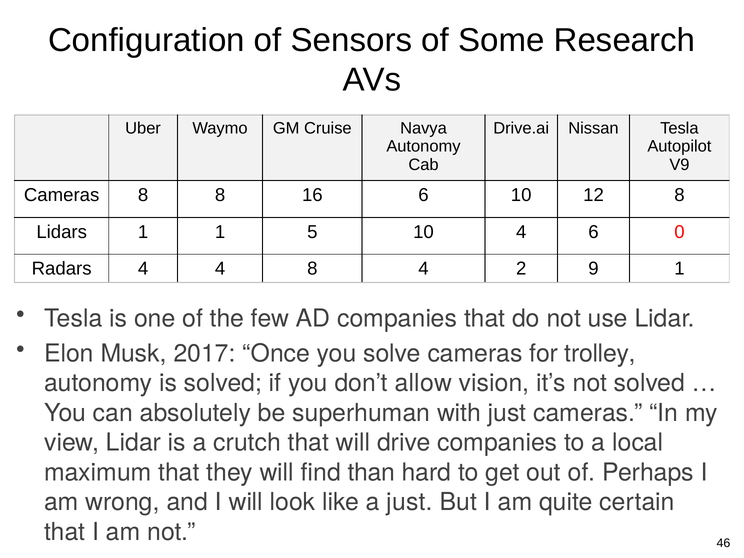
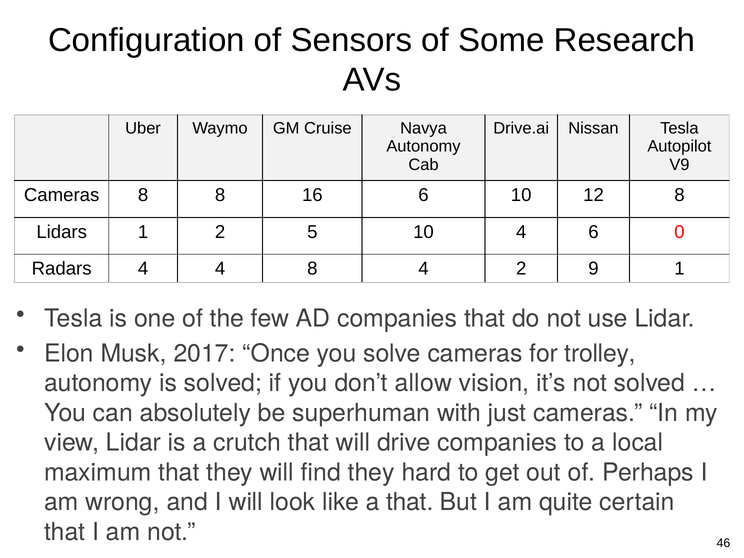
1 1: 1 -> 2
find than: than -> they
a just: just -> that
